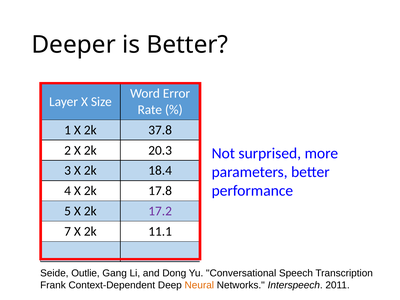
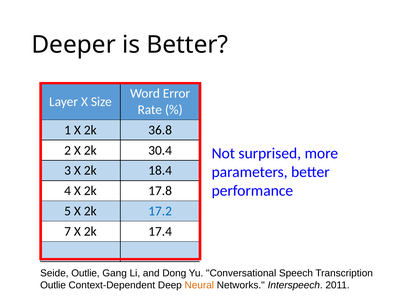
37.8: 37.8 -> 36.8
20.3: 20.3 -> 30.4
17.2 colour: purple -> blue
11.1: 11.1 -> 17.4
Frank at (53, 285): Frank -> Outlie
